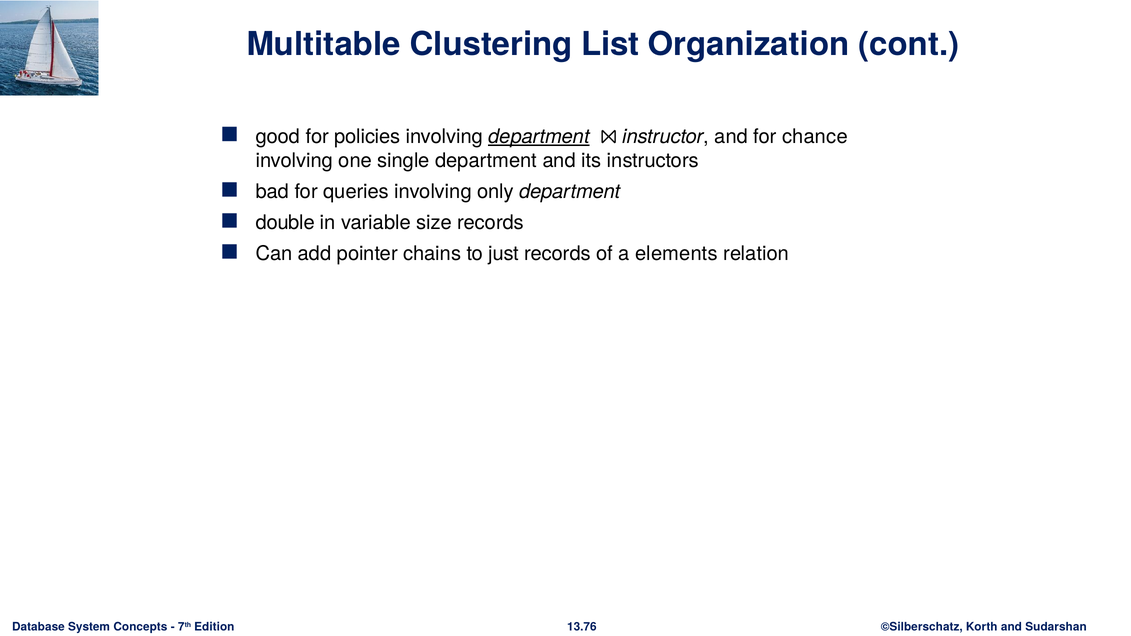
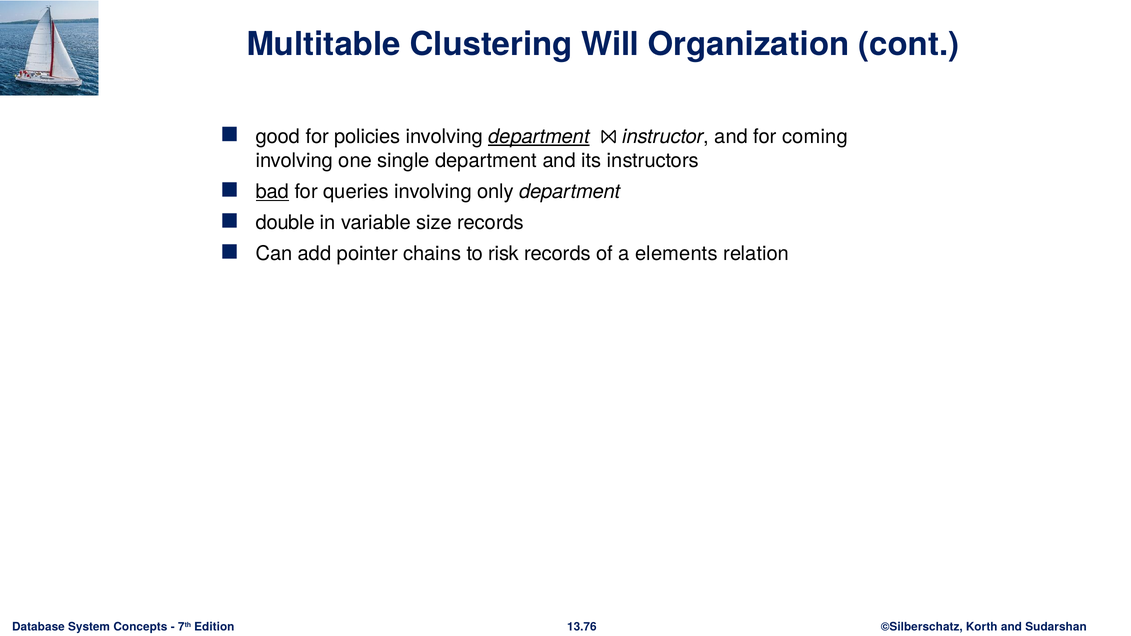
List: List -> Will
chance: chance -> coming
bad underline: none -> present
just: just -> risk
